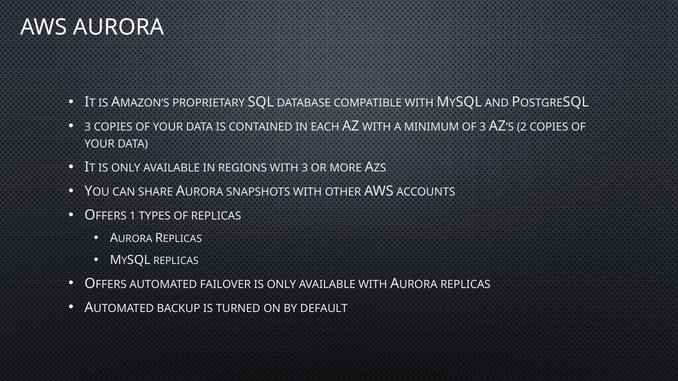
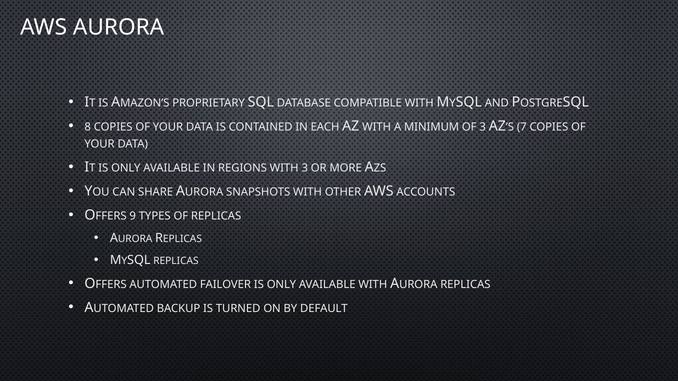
3 at (88, 127): 3 -> 8
2: 2 -> 7
1: 1 -> 9
